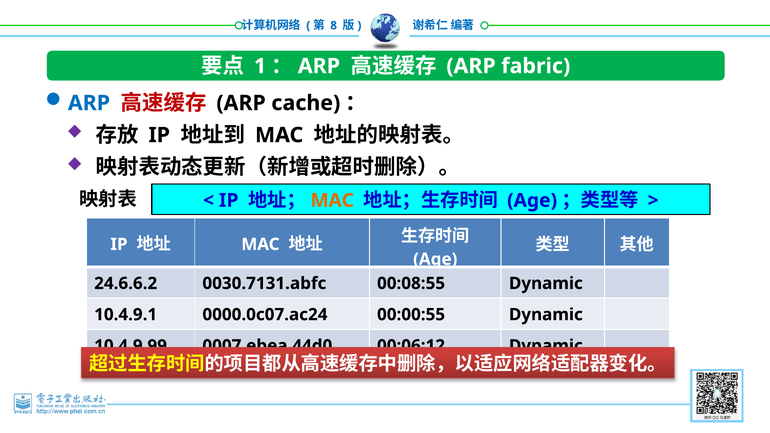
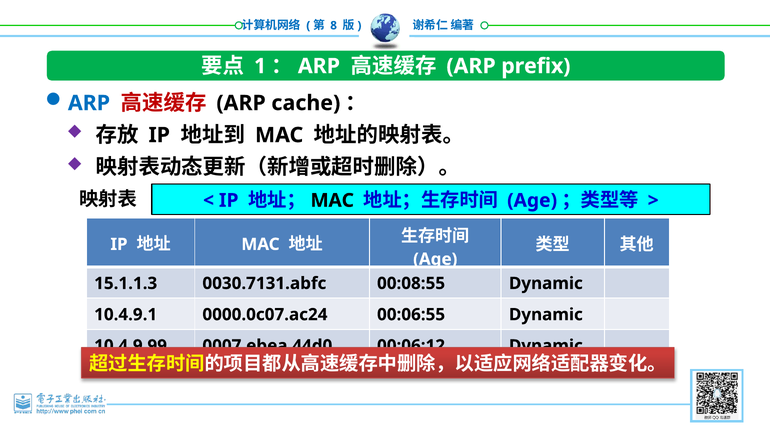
fabric: fabric -> prefix
MAC at (332, 201) colour: orange -> black
24.6.6.2: 24.6.6.2 -> 15.1.1.3
00:00:55: 00:00:55 -> 00:06:55
